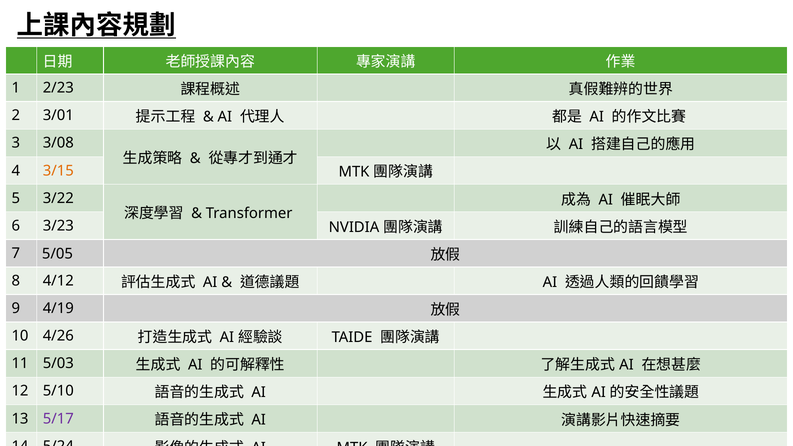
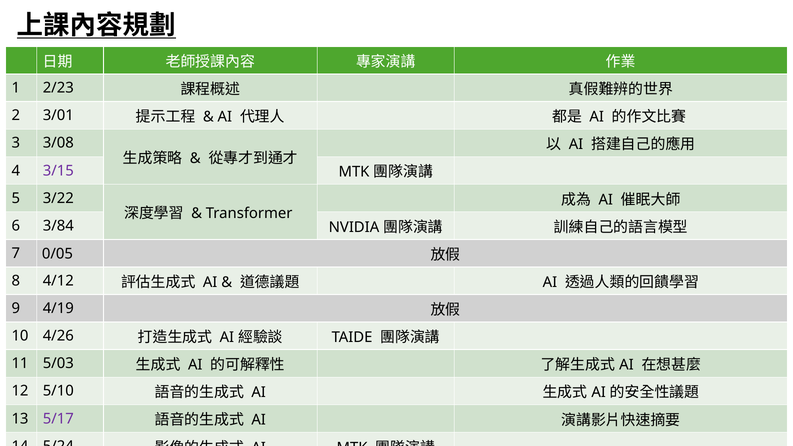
3/15 colour: orange -> purple
3/23: 3/23 -> 3/84
5/05: 5/05 -> 0/05
